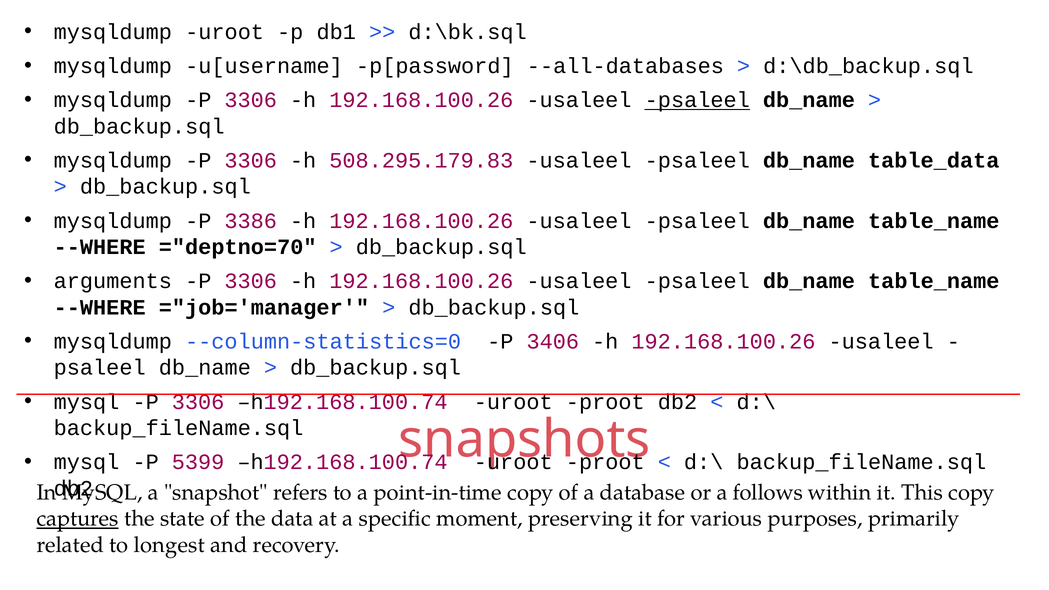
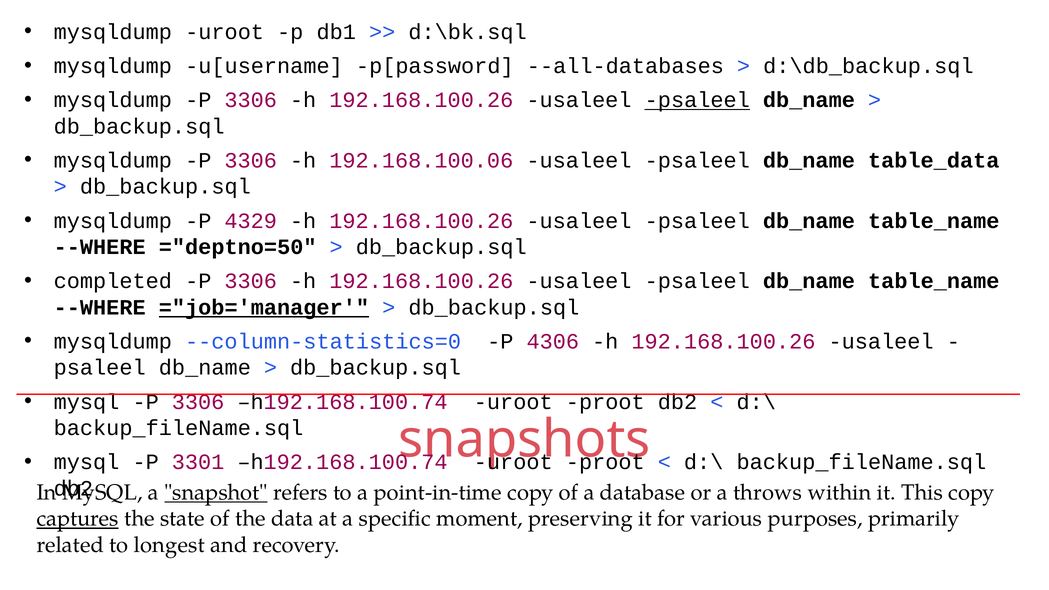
508.295.179.83: 508.295.179.83 -> 192.168.100.06
3386: 3386 -> 4329
="deptno=70: ="deptno=70 -> ="deptno=50
arguments: arguments -> completed
="job='manager underline: none -> present
3406: 3406 -> 4306
5399: 5399 -> 3301
snapshot underline: none -> present
follows: follows -> throws
